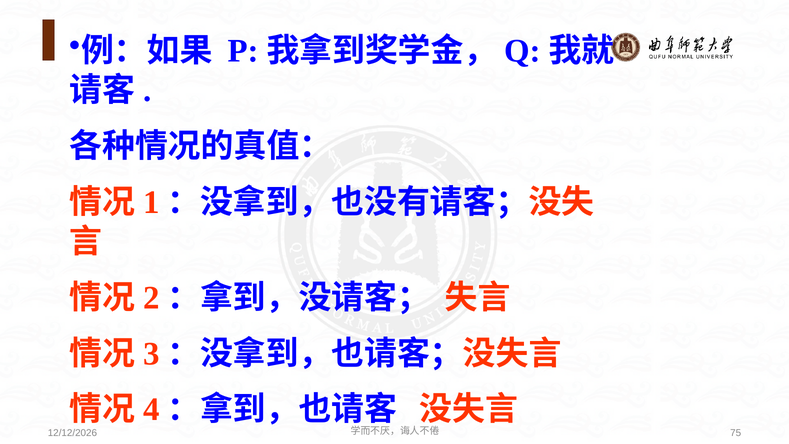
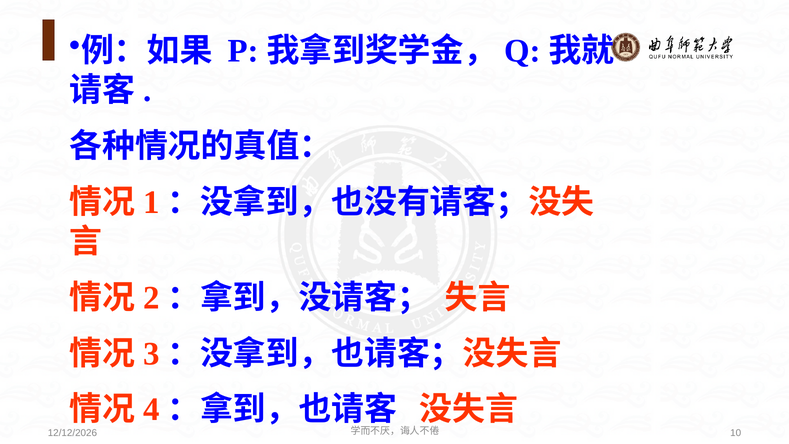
75: 75 -> 10
